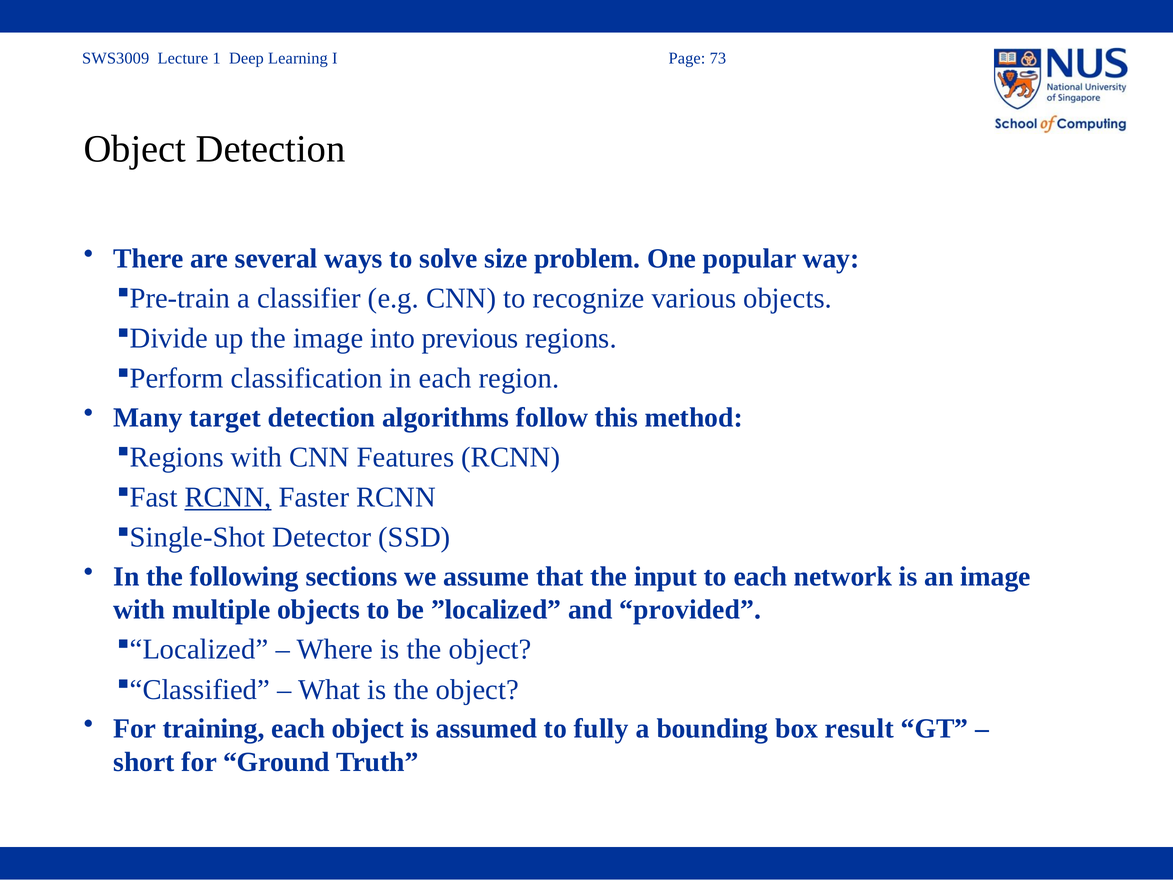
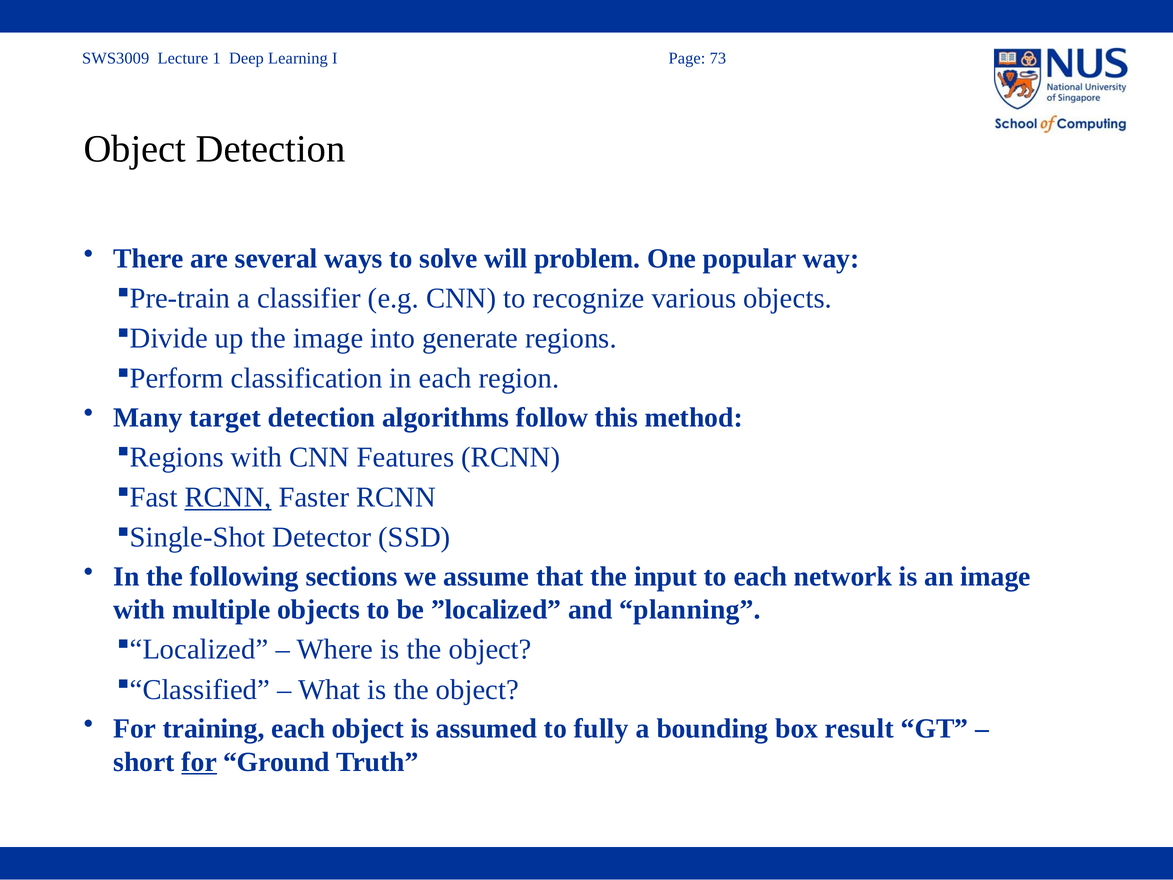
size: size -> will
previous: previous -> generate
provided: provided -> planning
for at (199, 762) underline: none -> present
